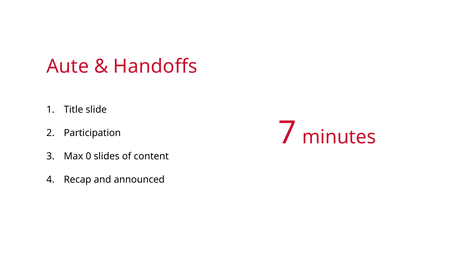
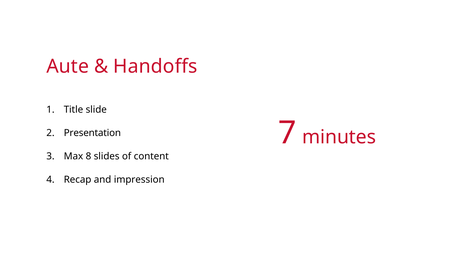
Participation: Participation -> Presentation
0: 0 -> 8
announced: announced -> impression
